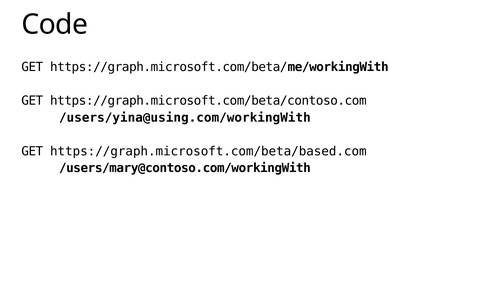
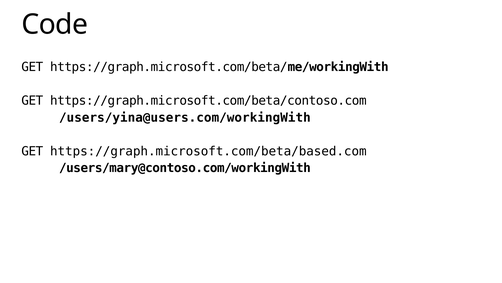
/users/yina@using.com/workingWith: /users/yina@using.com/workingWith -> /users/yina@users.com/workingWith
